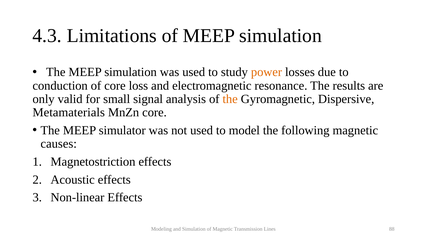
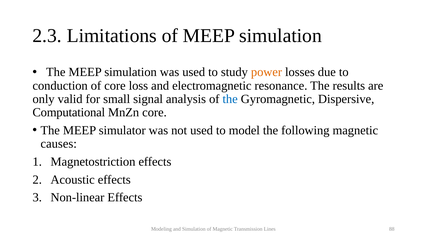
4.3: 4.3 -> 2.3
the at (230, 99) colour: orange -> blue
Metamaterials: Metamaterials -> Computational
